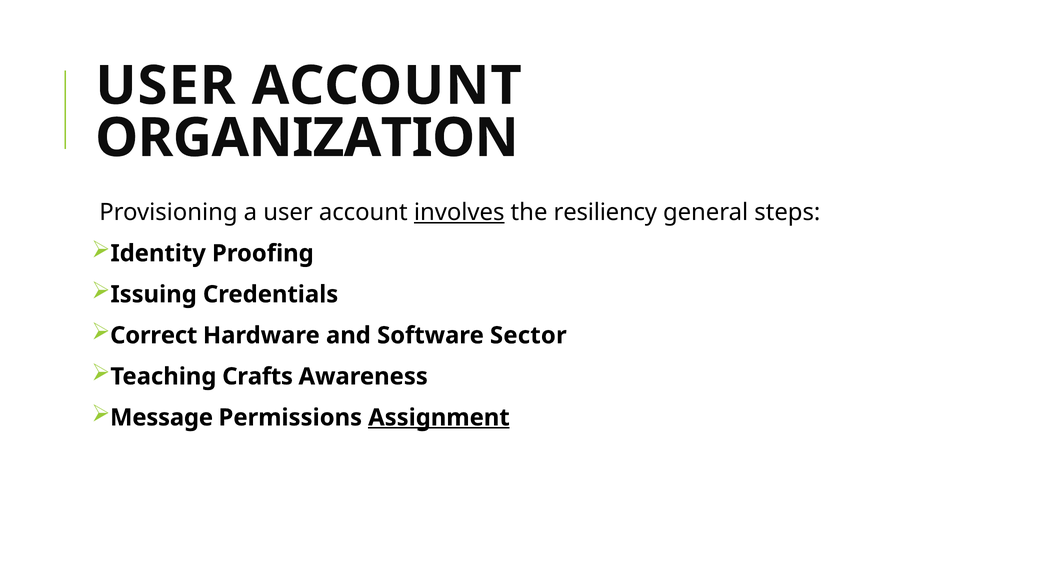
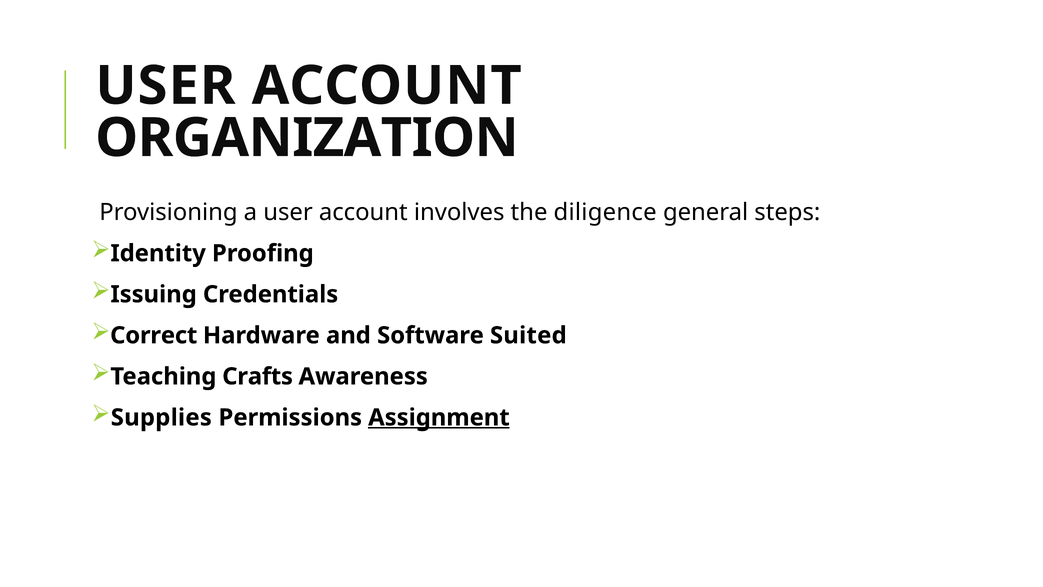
involves underline: present -> none
resiliency: resiliency -> diligence
Sector: Sector -> Suited
Message: Message -> Supplies
